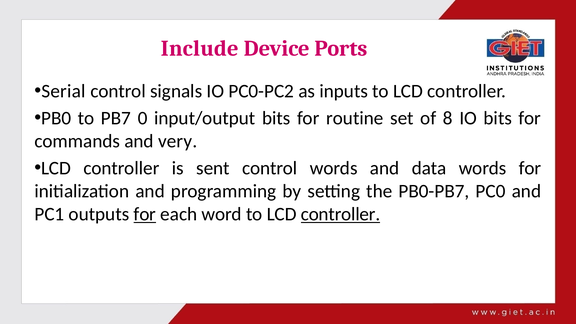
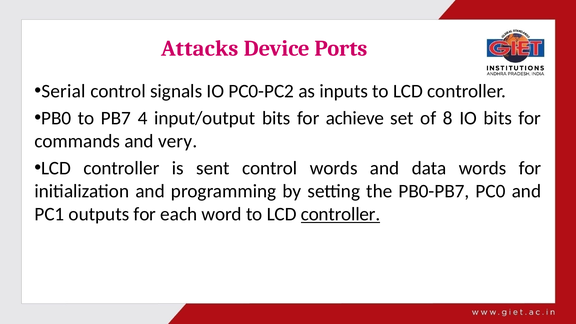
Include: Include -> Attacks
0: 0 -> 4
routine: routine -> achieve
for at (145, 214) underline: present -> none
